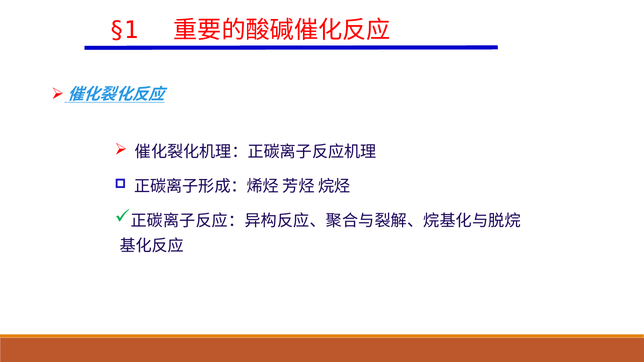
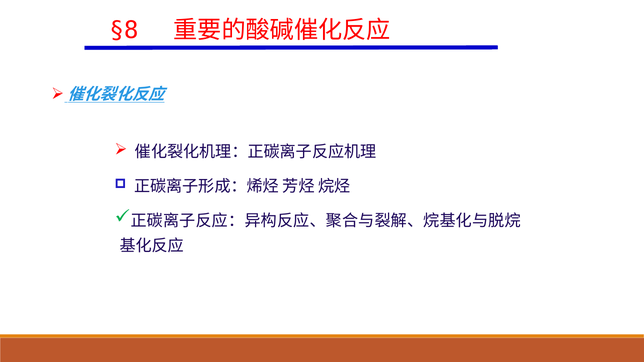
§1: §1 -> §8
